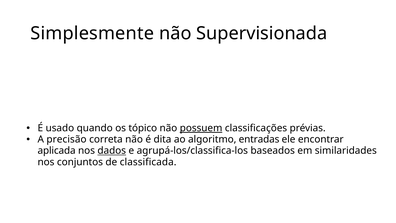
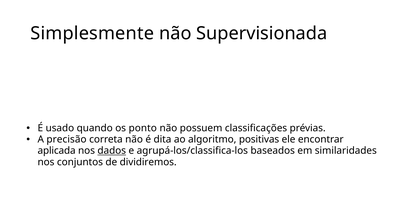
tópico: tópico -> ponto
possuem underline: present -> none
entradas: entradas -> positivas
classificada: classificada -> dividiremos
